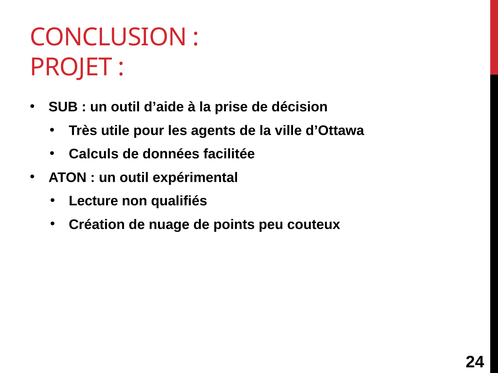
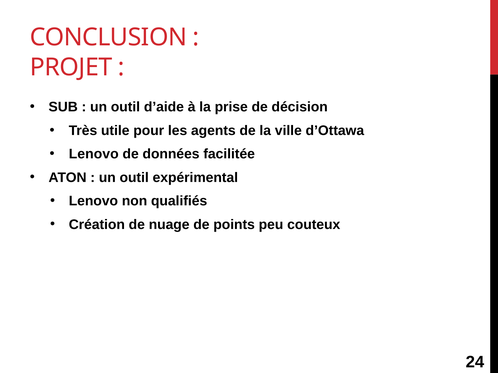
Calculs at (94, 154): Calculs -> Lenovo
Lecture at (93, 201): Lecture -> Lenovo
